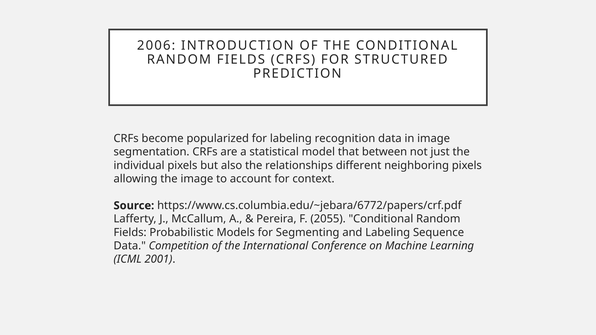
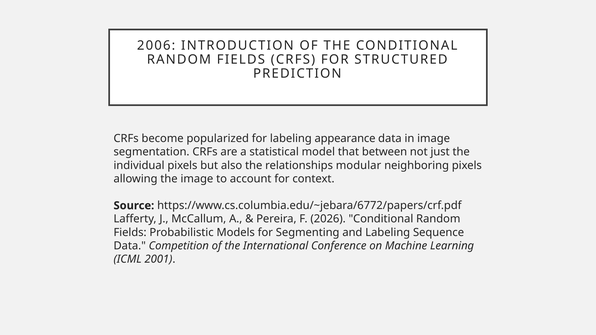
recognition: recognition -> appearance
different: different -> modular
2055: 2055 -> 2026
